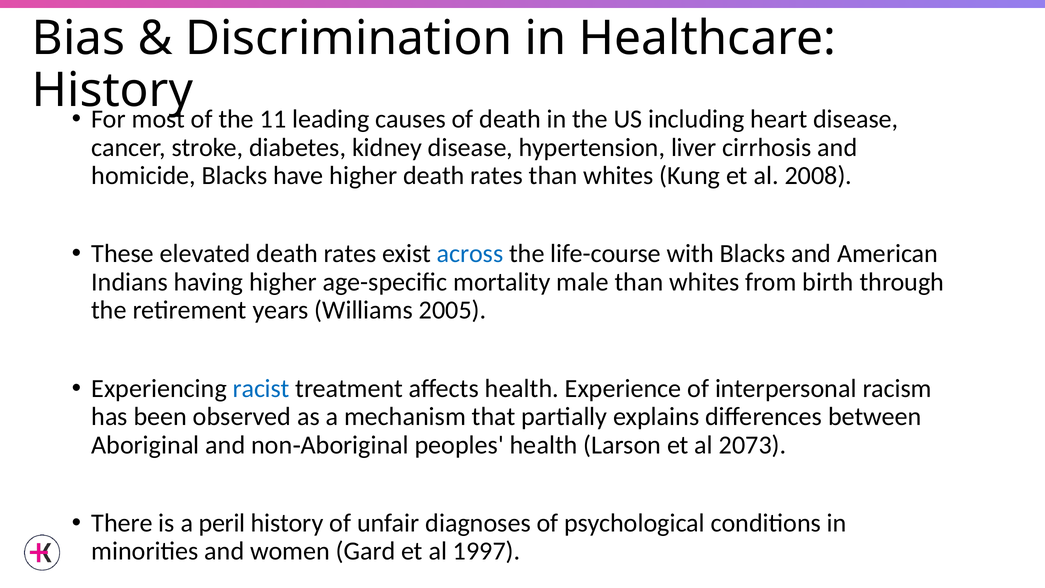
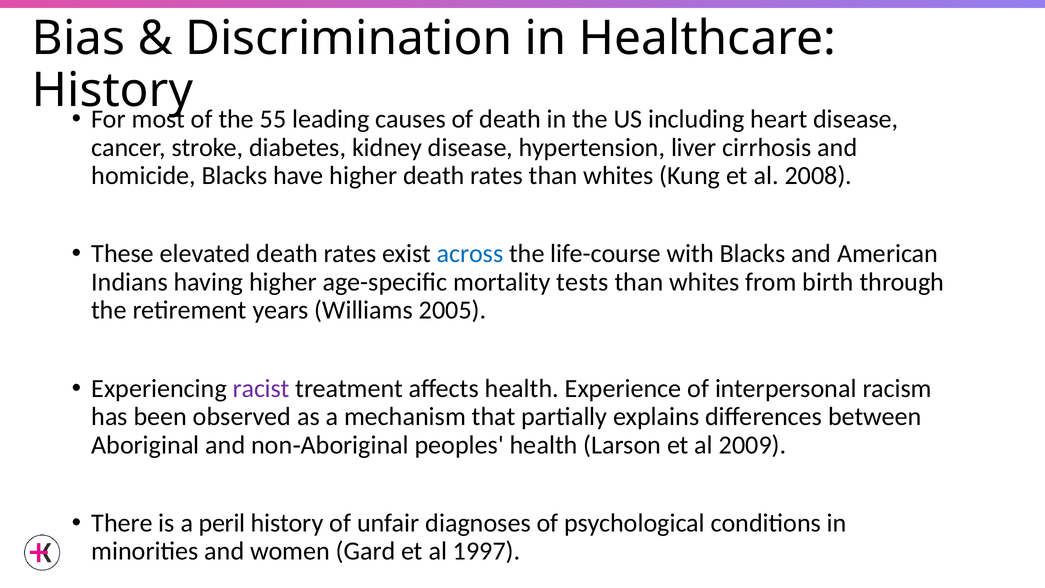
11: 11 -> 55
male: male -> tests
racist colour: blue -> purple
2073: 2073 -> 2009
